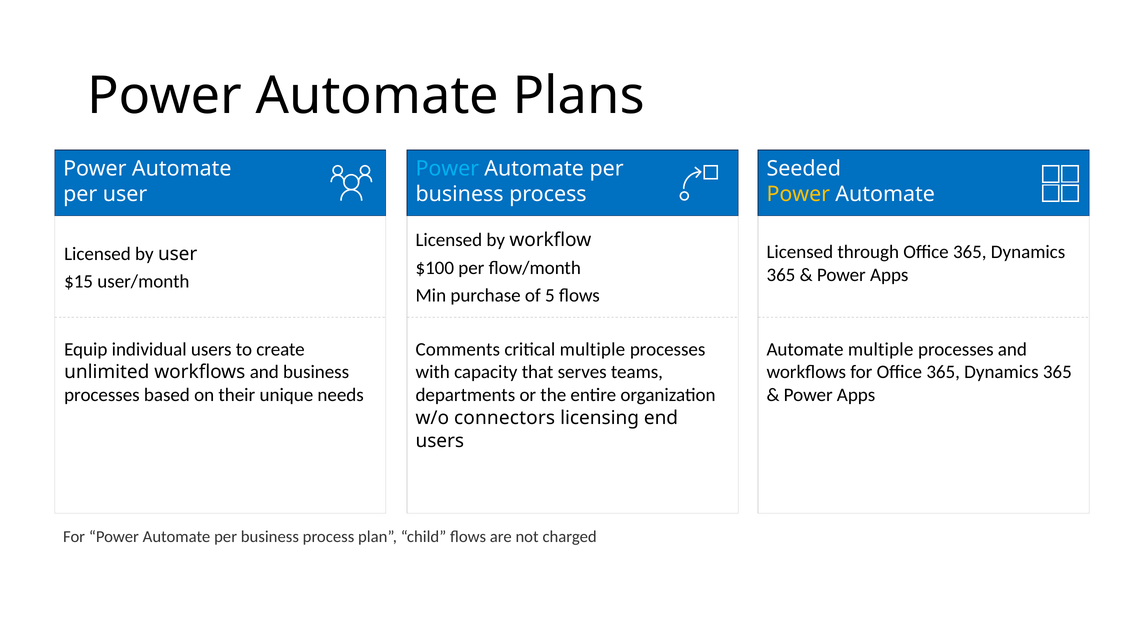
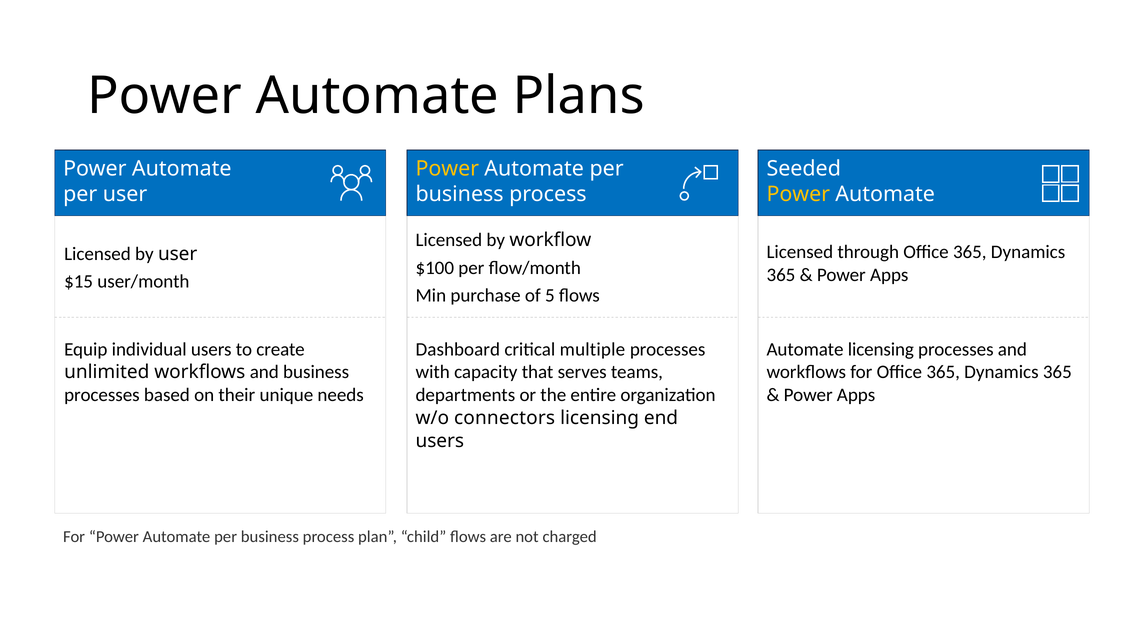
Power at (447, 169) colour: light blue -> yellow
Comments: Comments -> Dashboard
Automate multiple: multiple -> licensing
